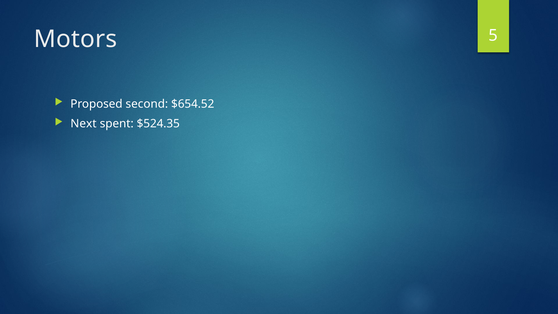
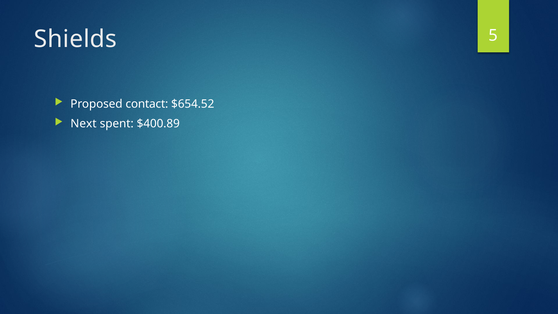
Motors: Motors -> Shields
second: second -> contact
$524.35: $524.35 -> $400.89
